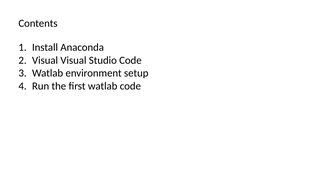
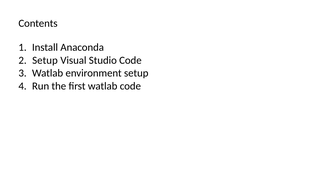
Visual at (45, 60): Visual -> Setup
